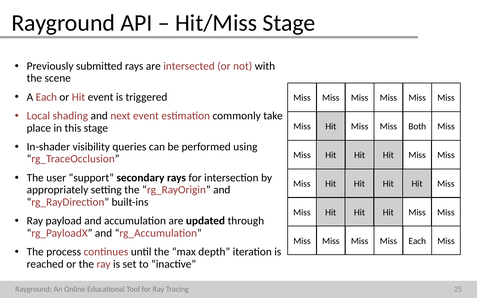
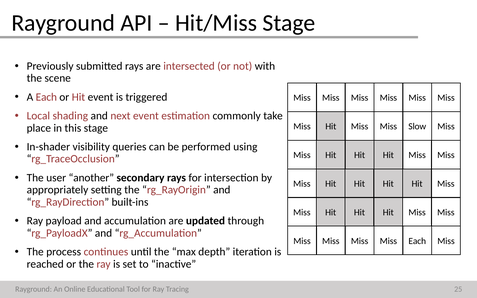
Both: Both -> Slow
support: support -> another
